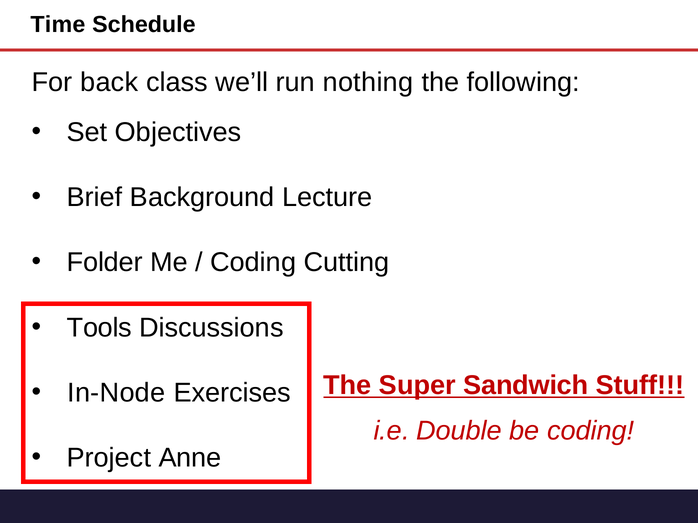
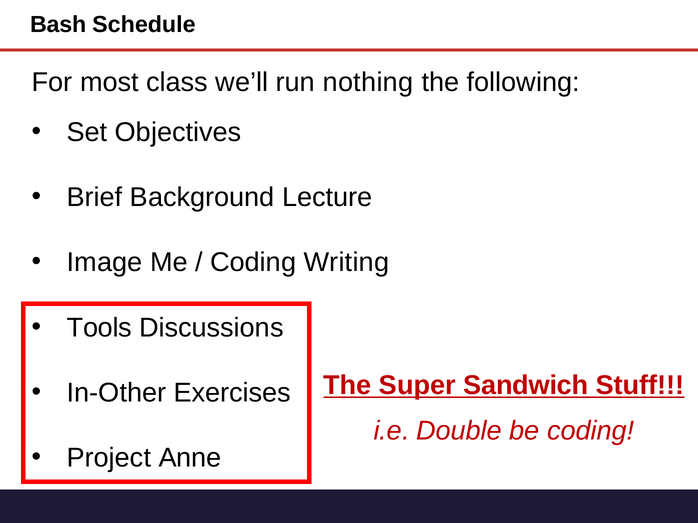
Time: Time -> Bash
back: back -> most
Folder: Folder -> Image
Cutting: Cutting -> Writing
In-Node: In-Node -> In-Other
